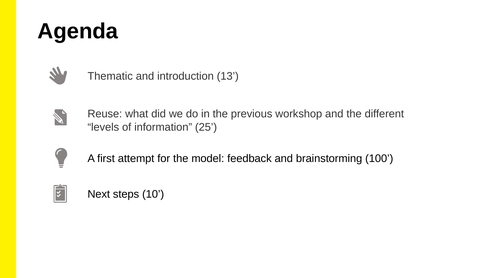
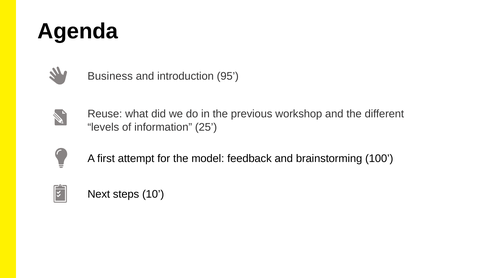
Thematic: Thematic -> Business
13: 13 -> 95
